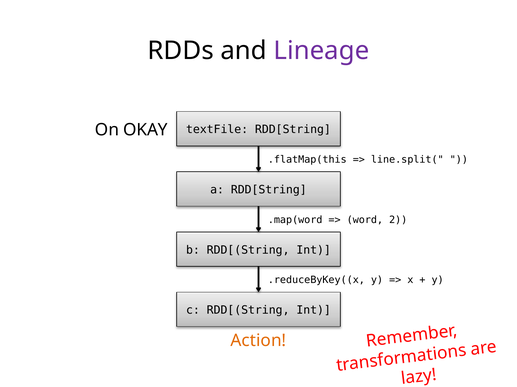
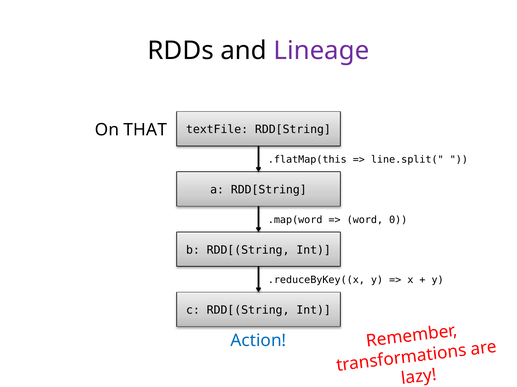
OKAY: OKAY -> THAT
2: 2 -> 0
Action colour: orange -> blue
